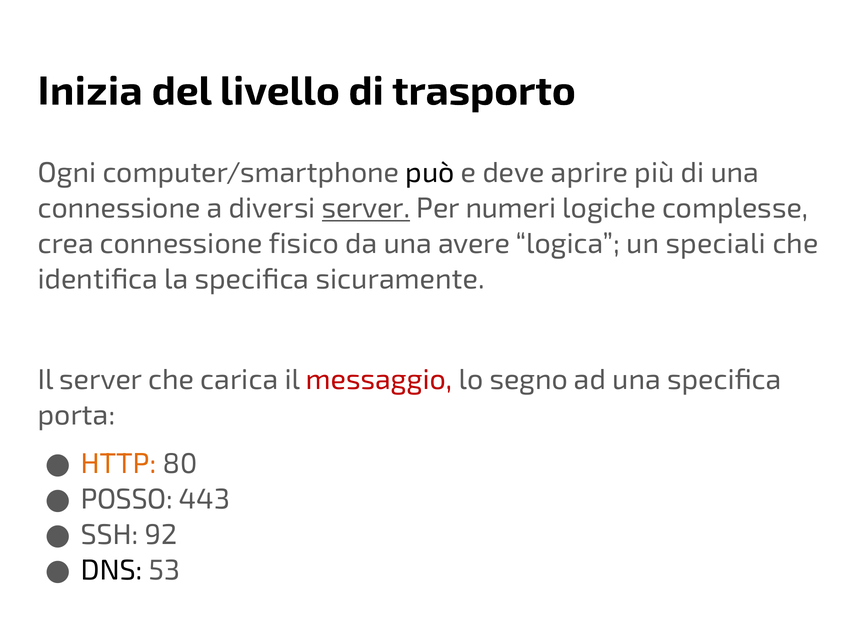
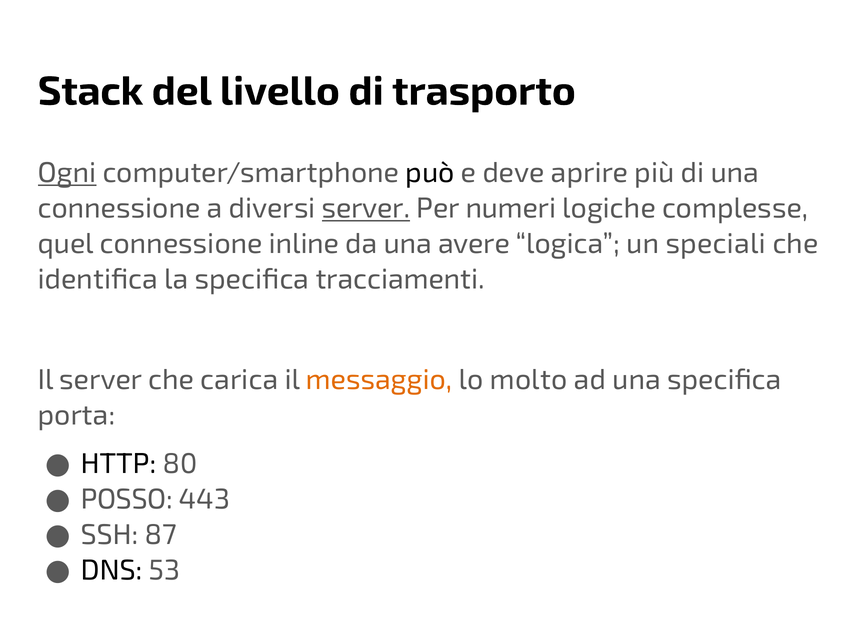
Inizia: Inizia -> Stack
Ogni underline: none -> present
crea: crea -> quel
fisico: fisico -> inline
sicuramente: sicuramente -> tracciamenti
messaggio colour: red -> orange
segno: segno -> molto
HTTP colour: orange -> black
92: 92 -> 87
